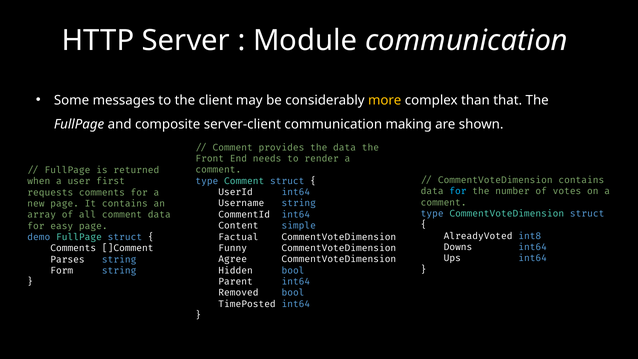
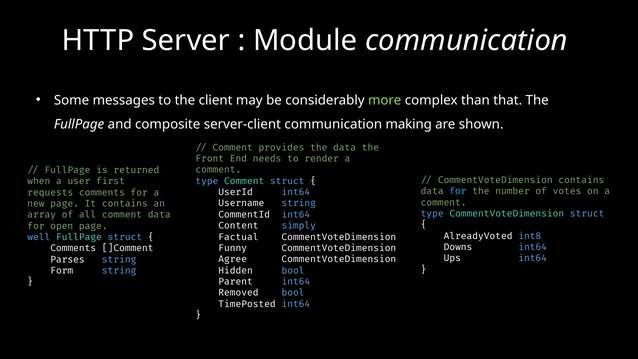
more colour: yellow -> light green
simple: simple -> simply
easy: easy -> open
demo: demo -> well
